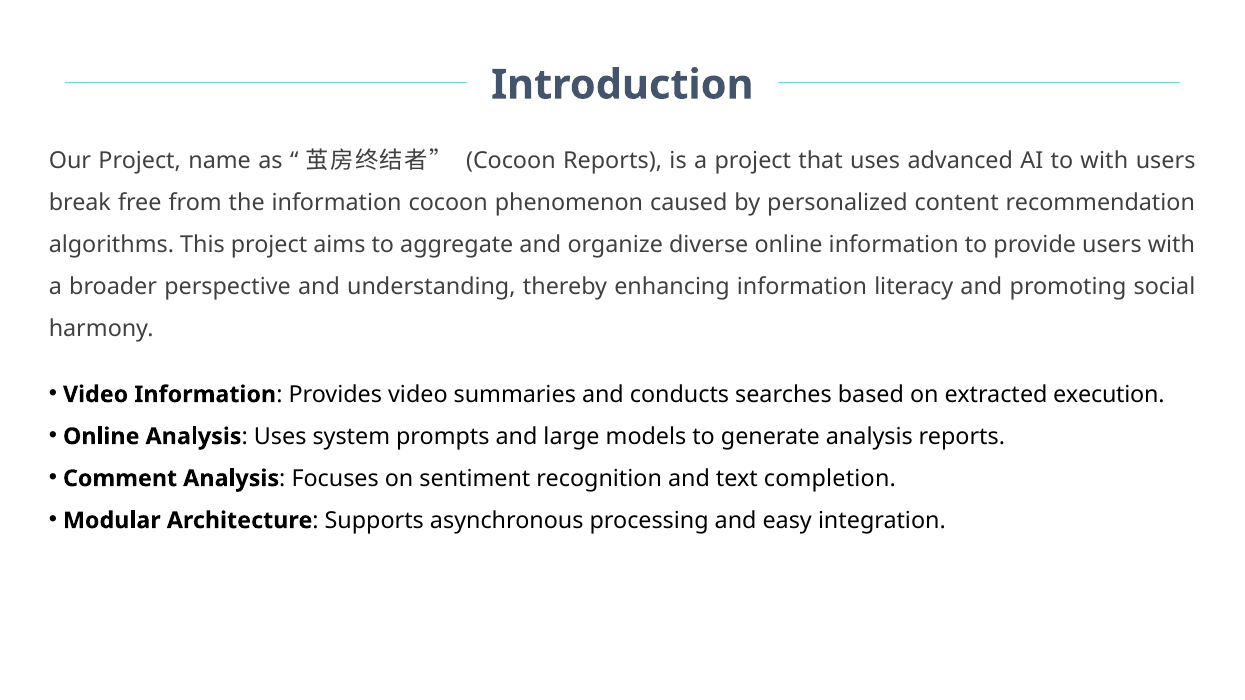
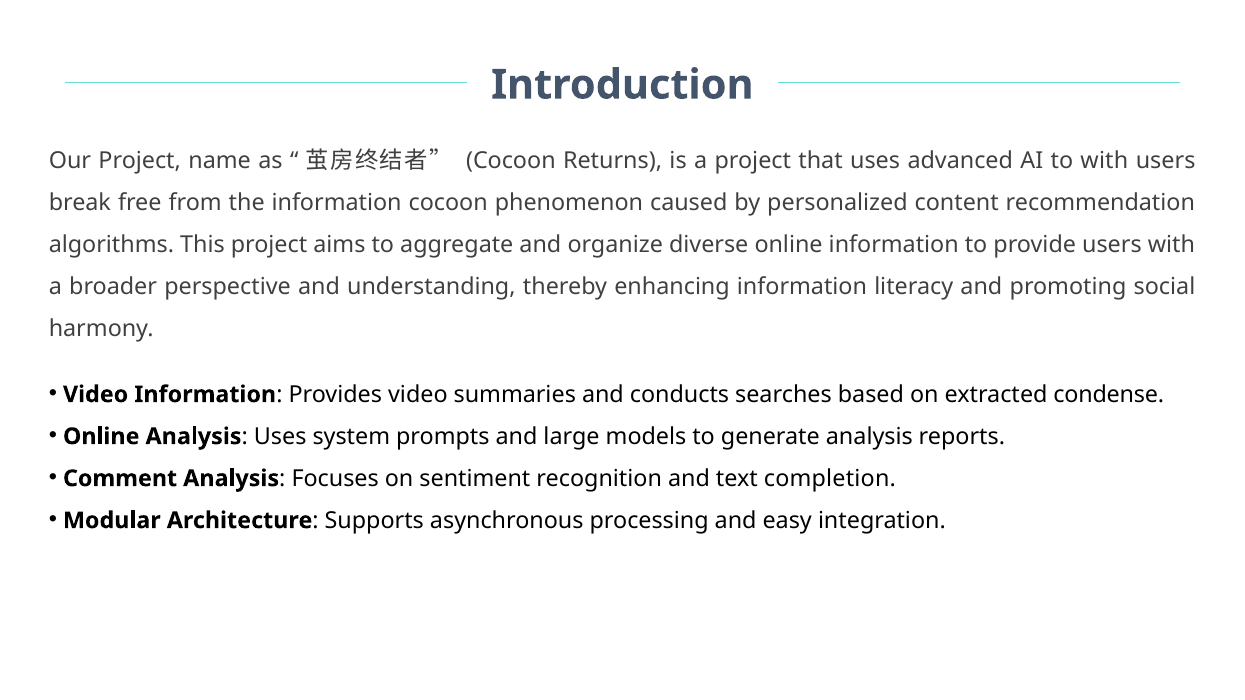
Cocoon Reports: Reports -> Returns
execution: execution -> condense
